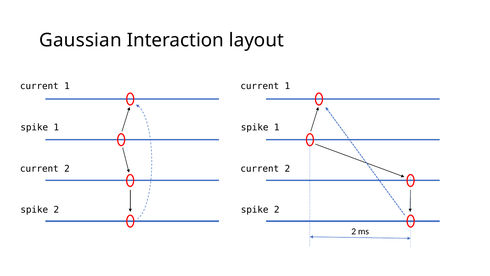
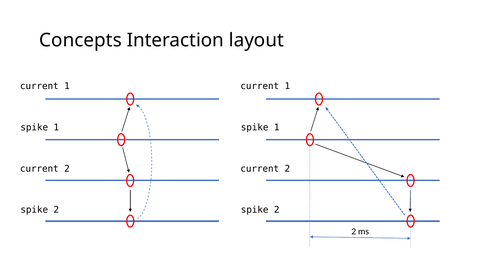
Gaussian: Gaussian -> Concepts
